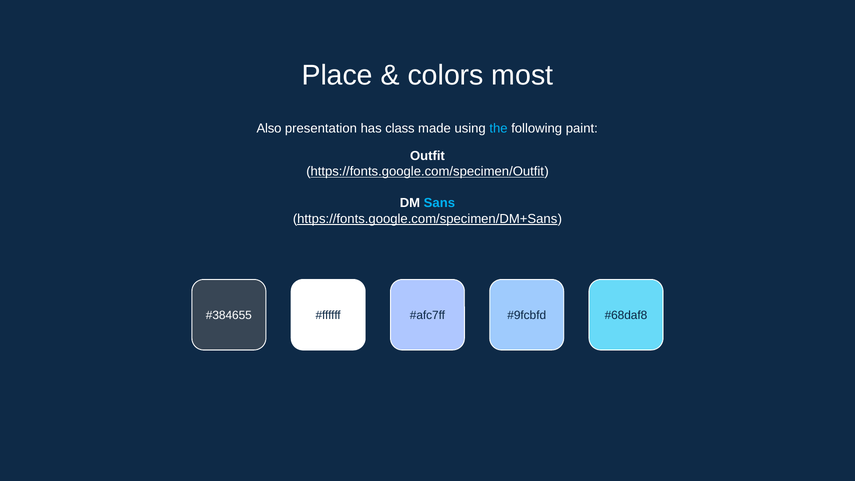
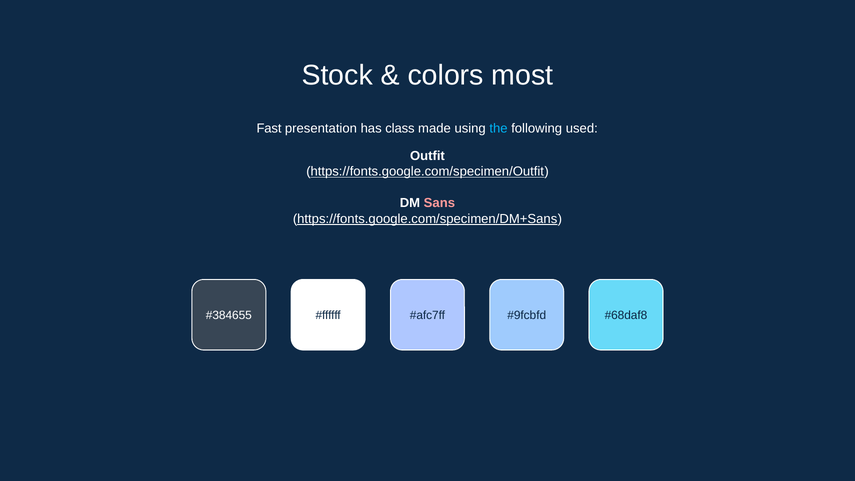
Place: Place -> Stock
Also: Also -> Fast
paint: paint -> used
Sans colour: light blue -> pink
